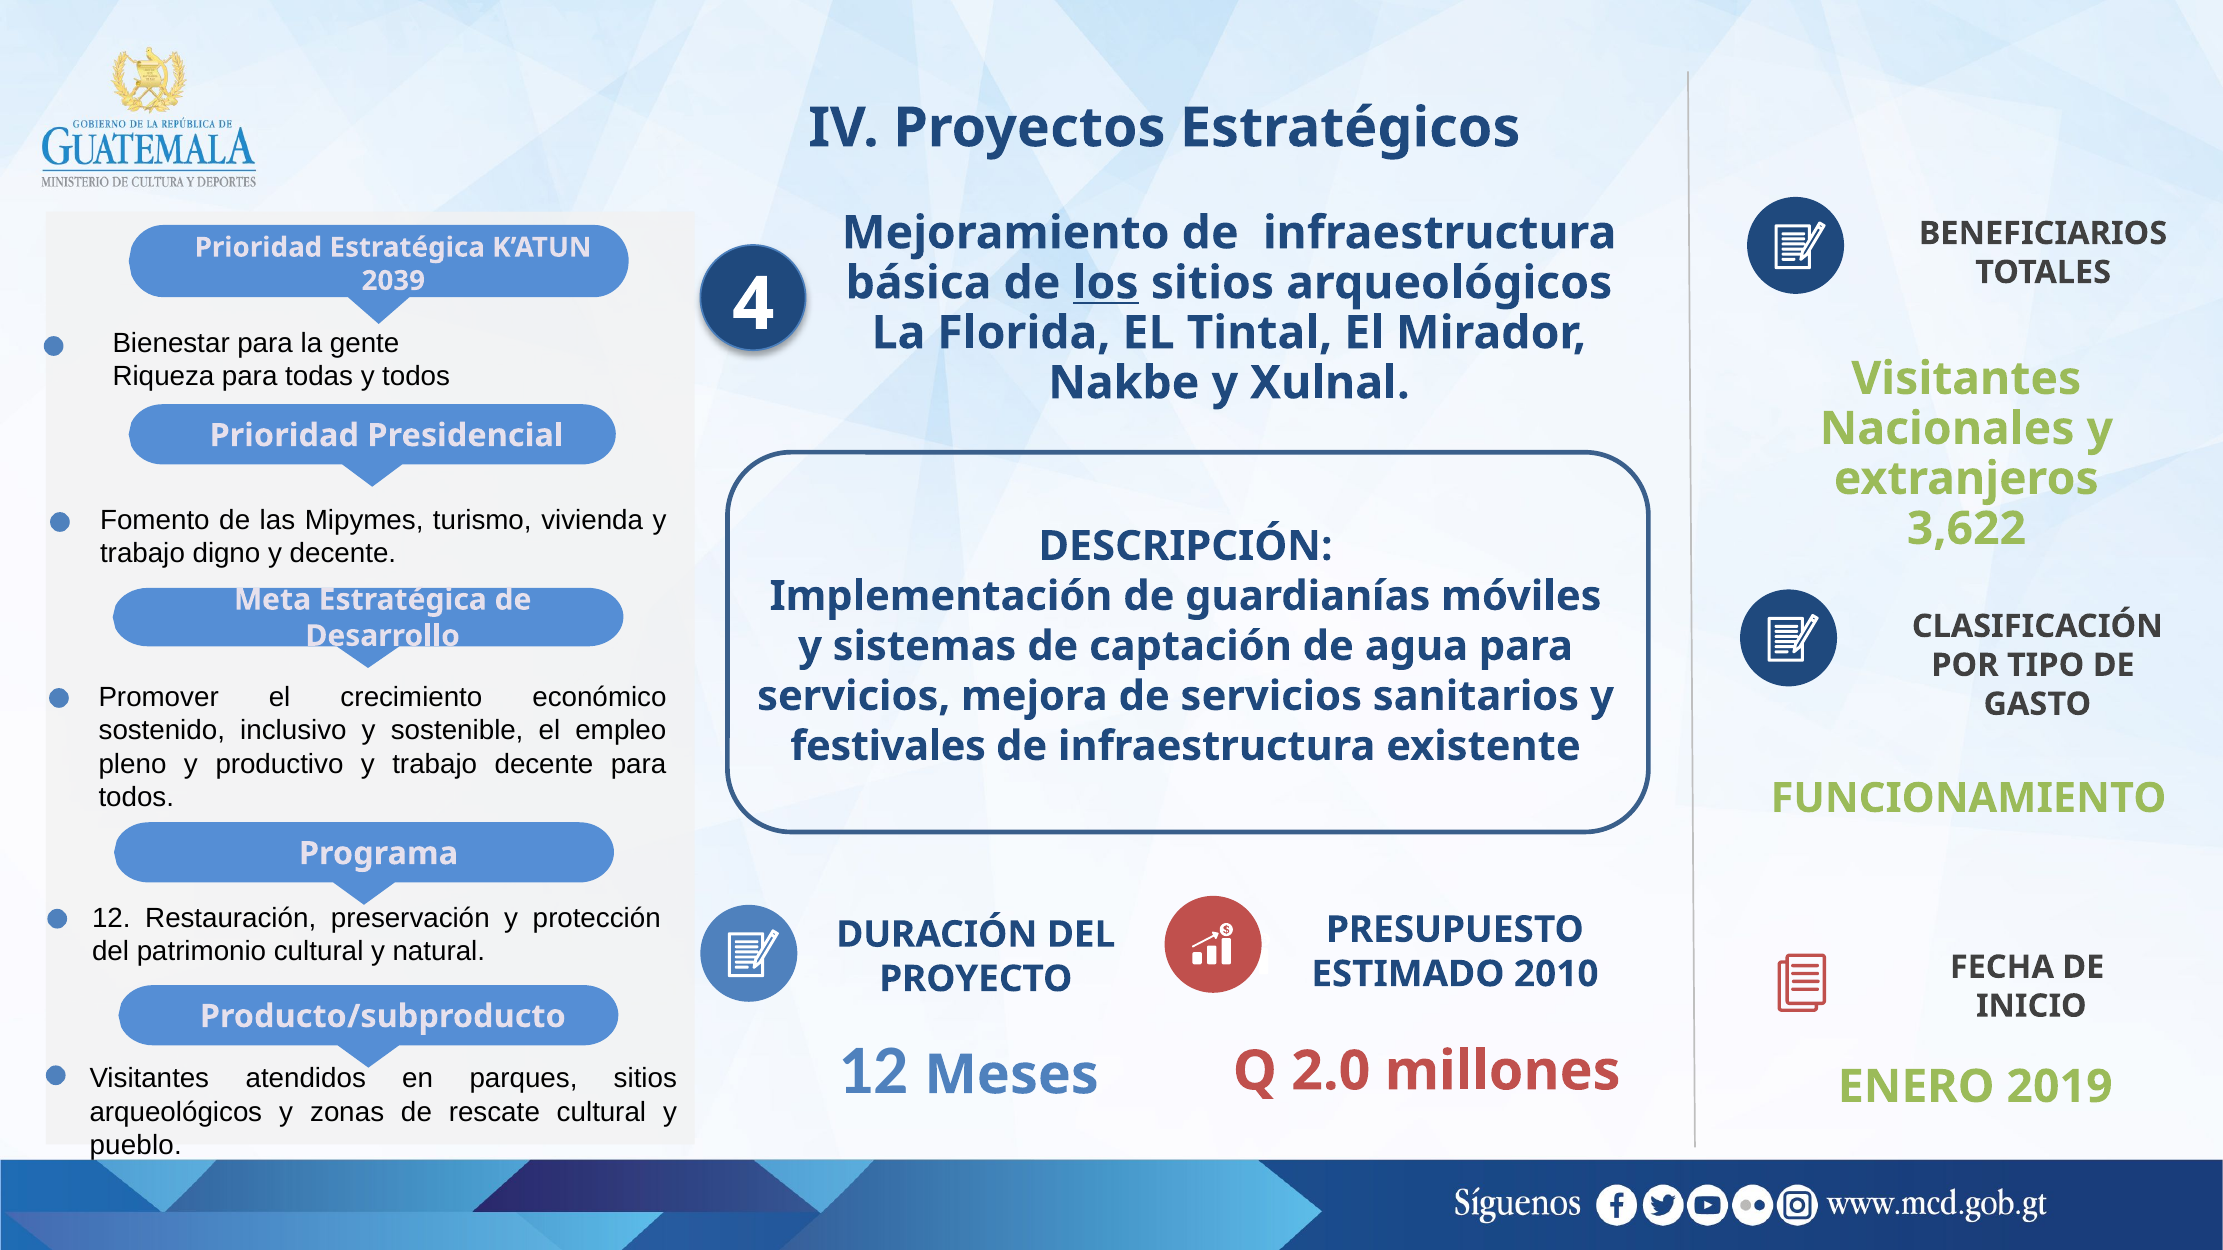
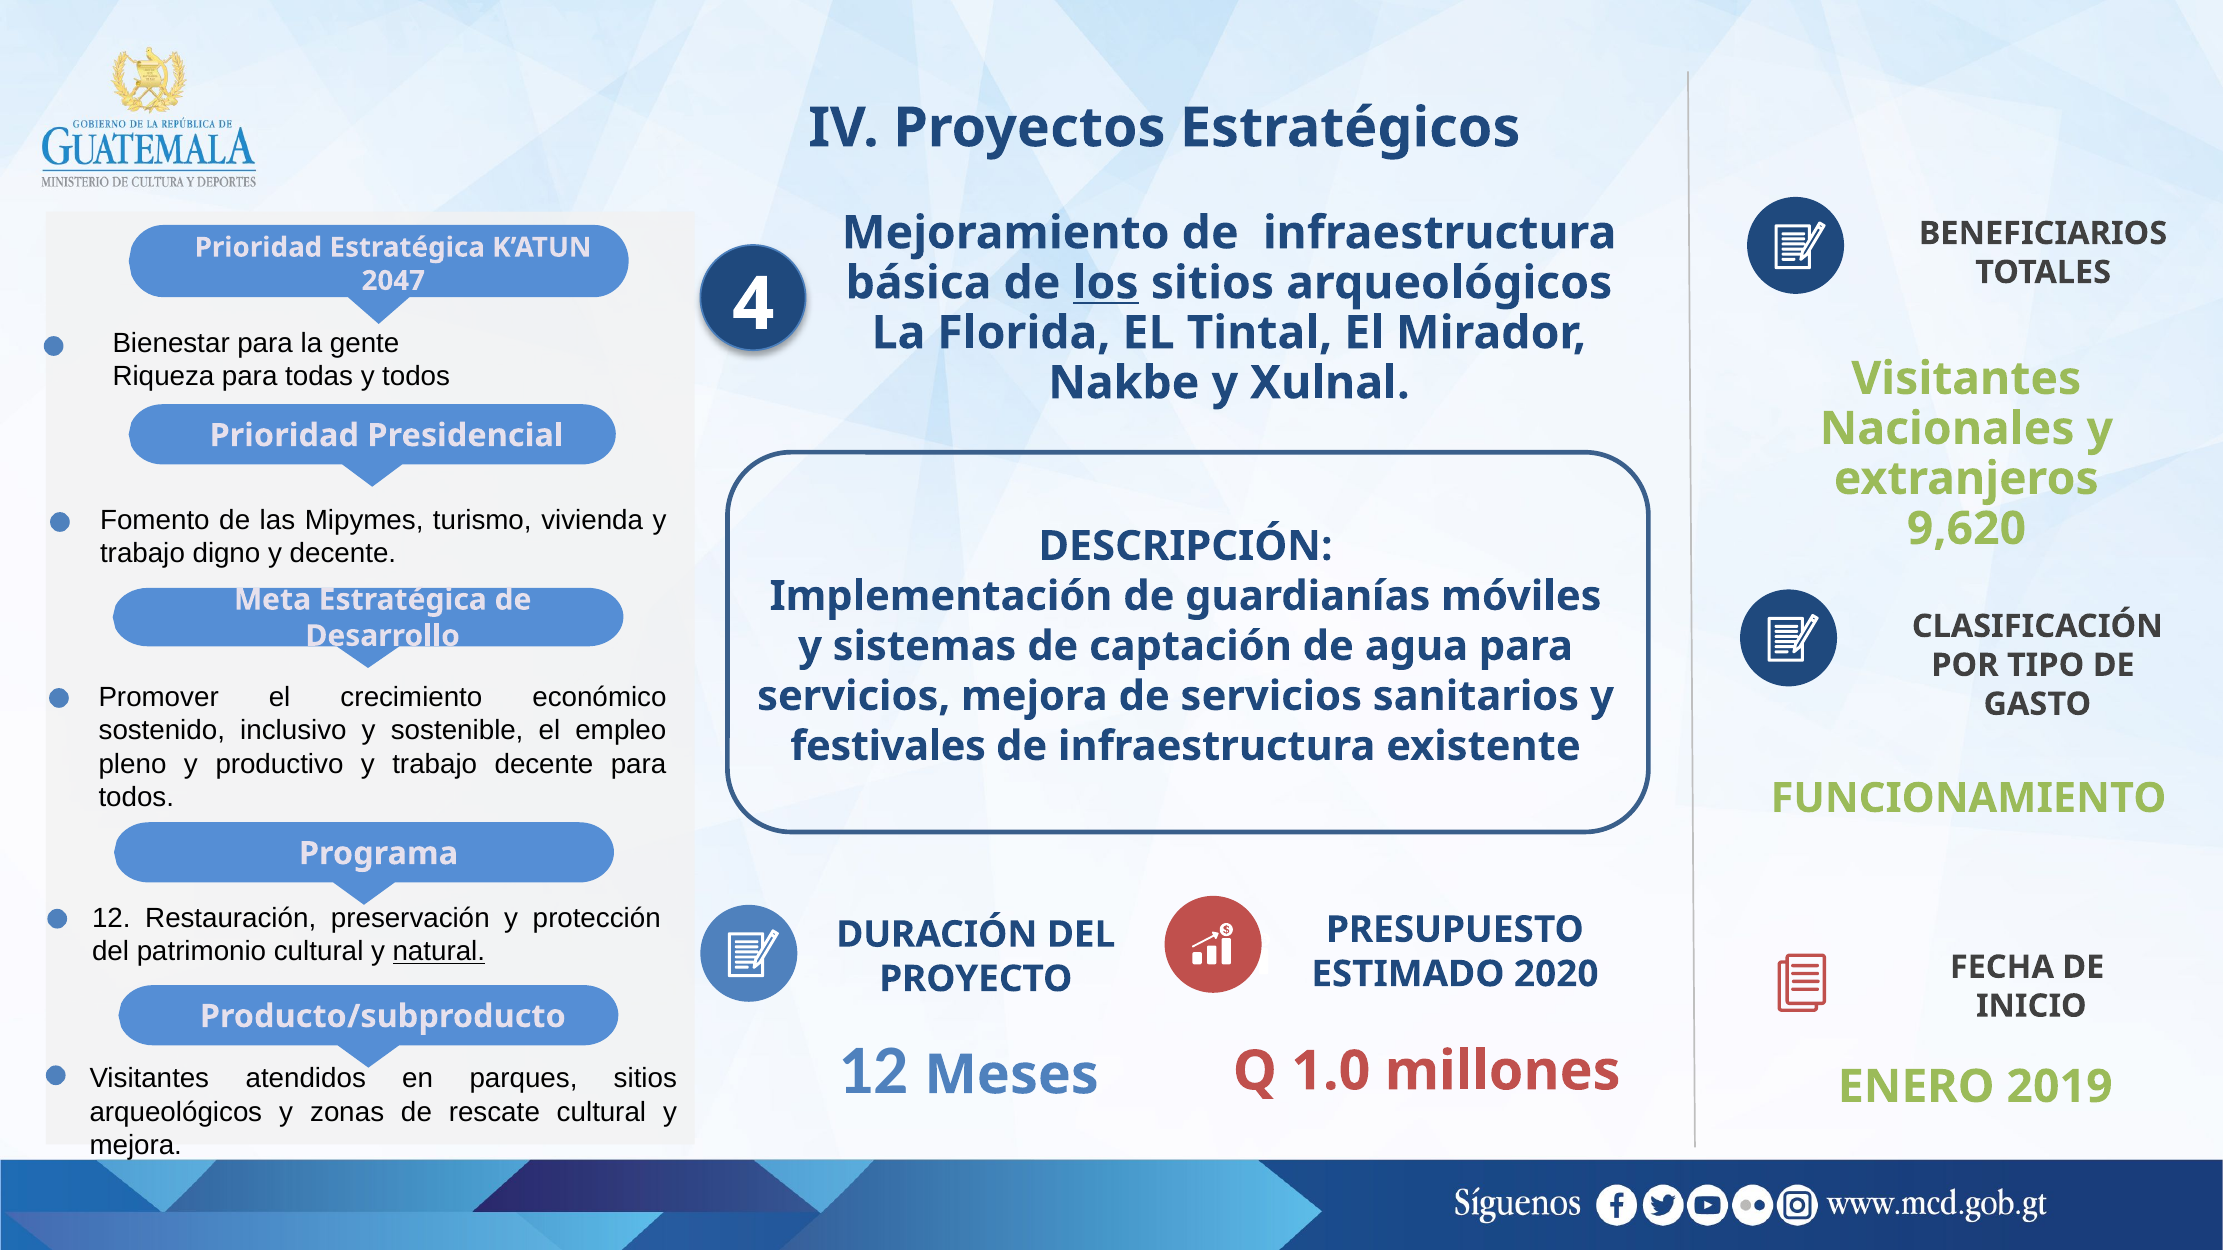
2039: 2039 -> 2047
3,622: 3,622 -> 9,620
natural underline: none -> present
2010: 2010 -> 2020
2.0: 2.0 -> 1.0
pueblo at (136, 1146): pueblo -> mejora
